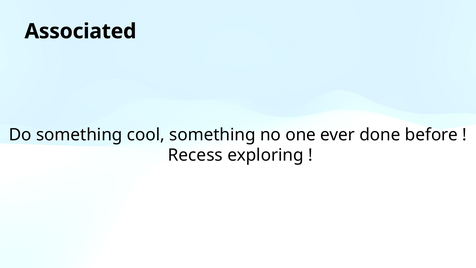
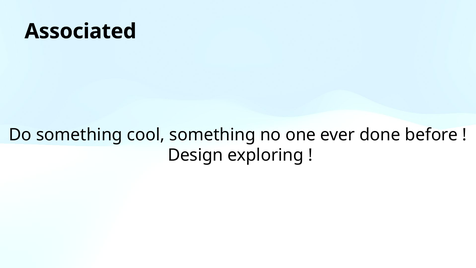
Recess: Recess -> Design
